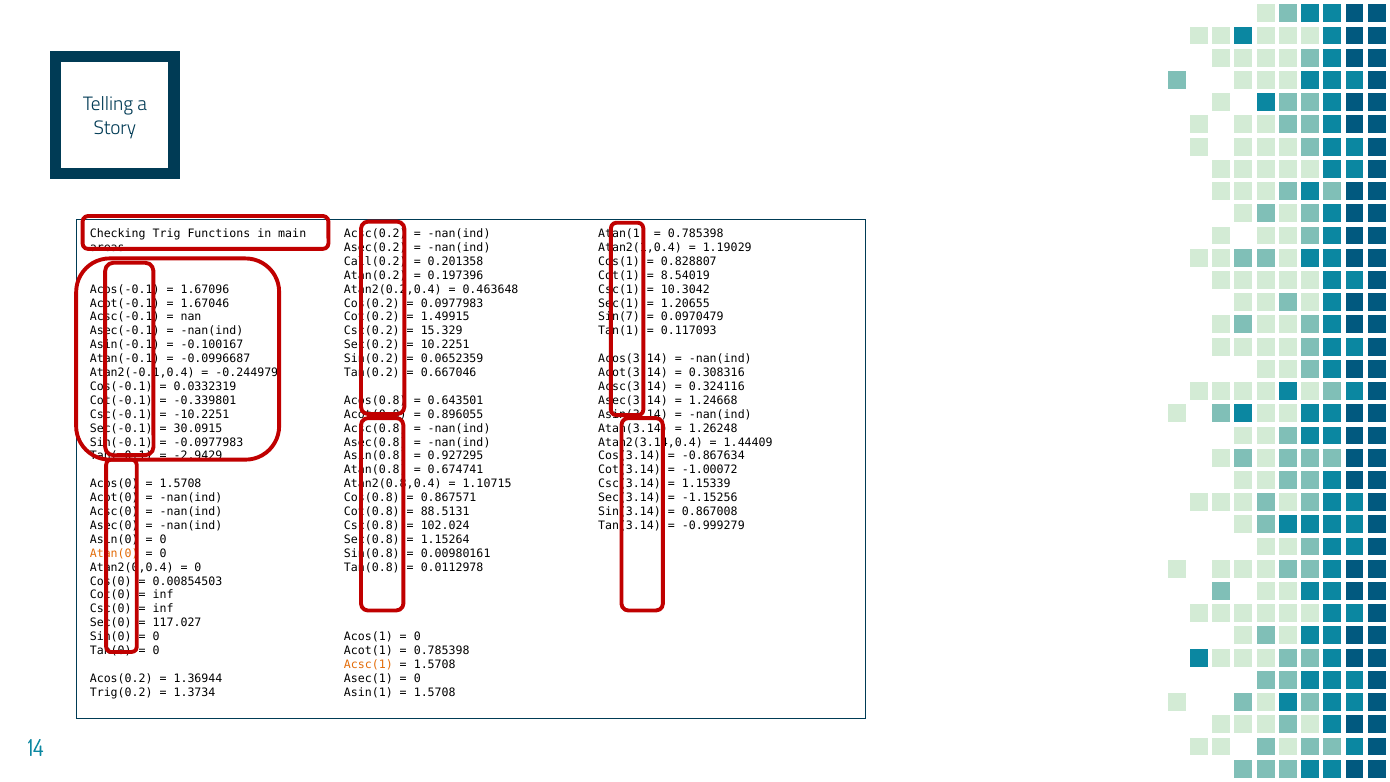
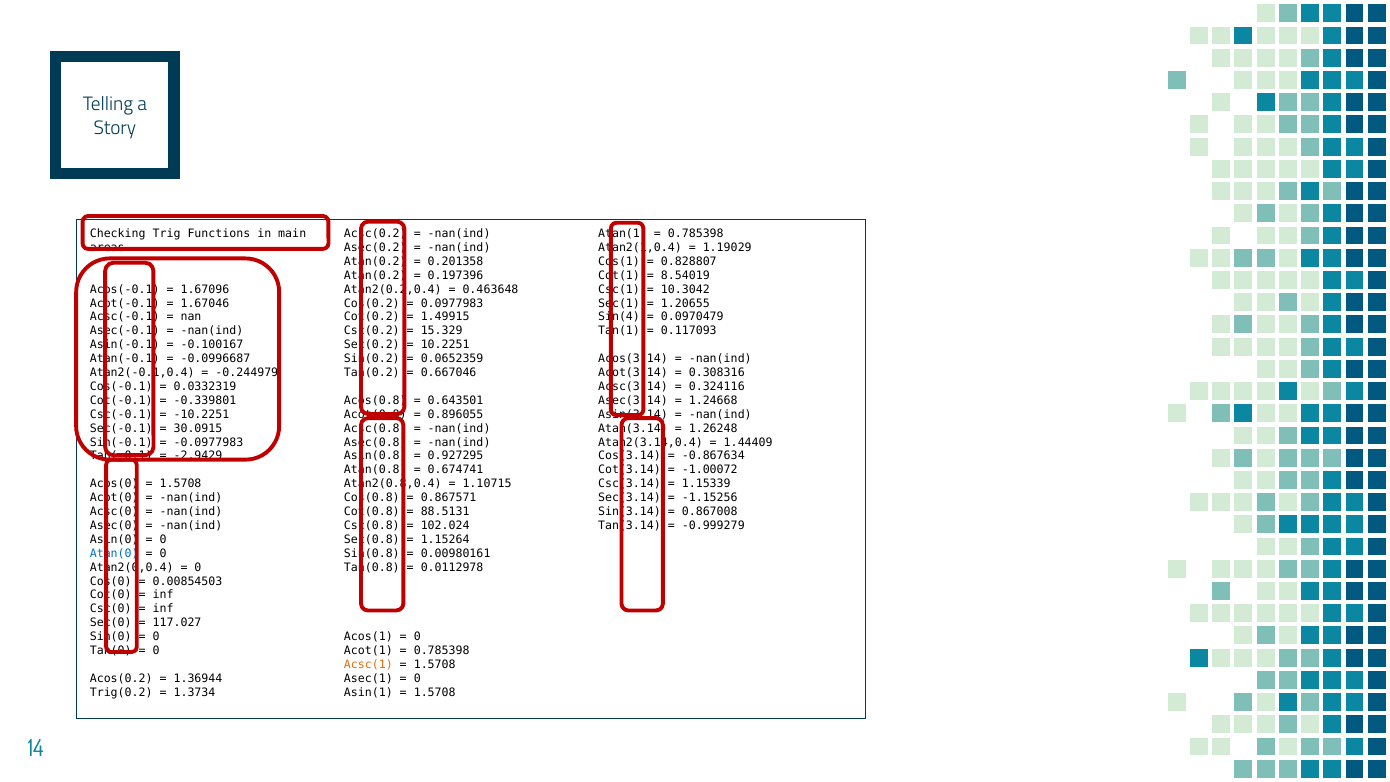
Call(0.2 at (375, 261): Call(0.2 -> Atan(0.2
Sin(7: Sin(7 -> Sin(4
Atan(0 colour: orange -> blue
